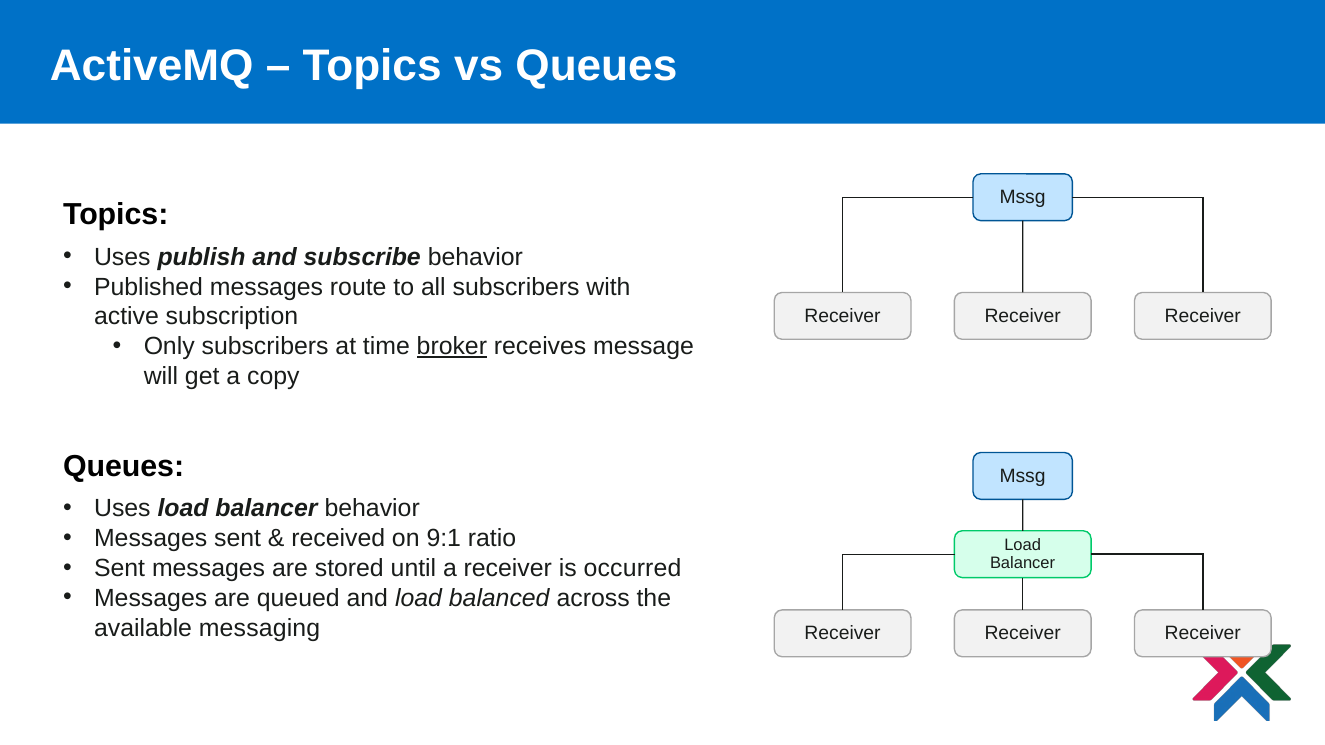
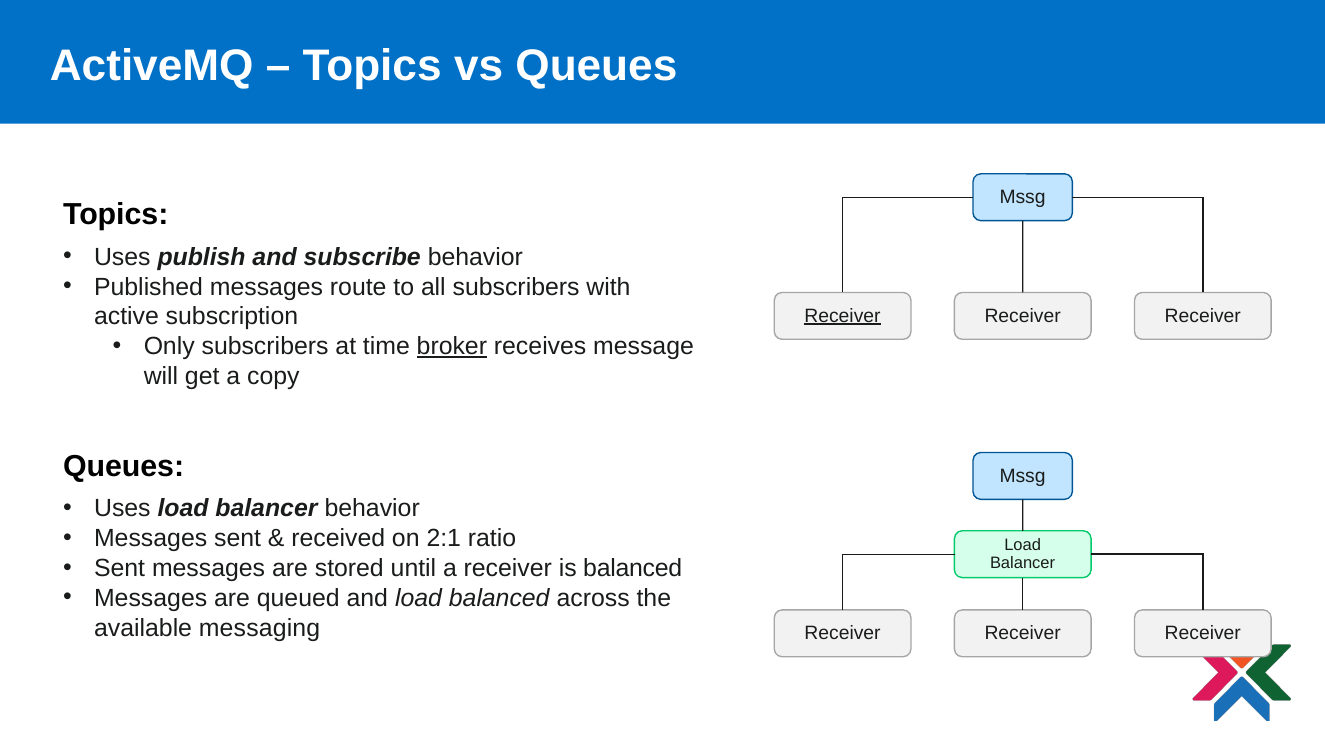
Receiver at (843, 316) underline: none -> present
9:1: 9:1 -> 2:1
is occurred: occurred -> balanced
